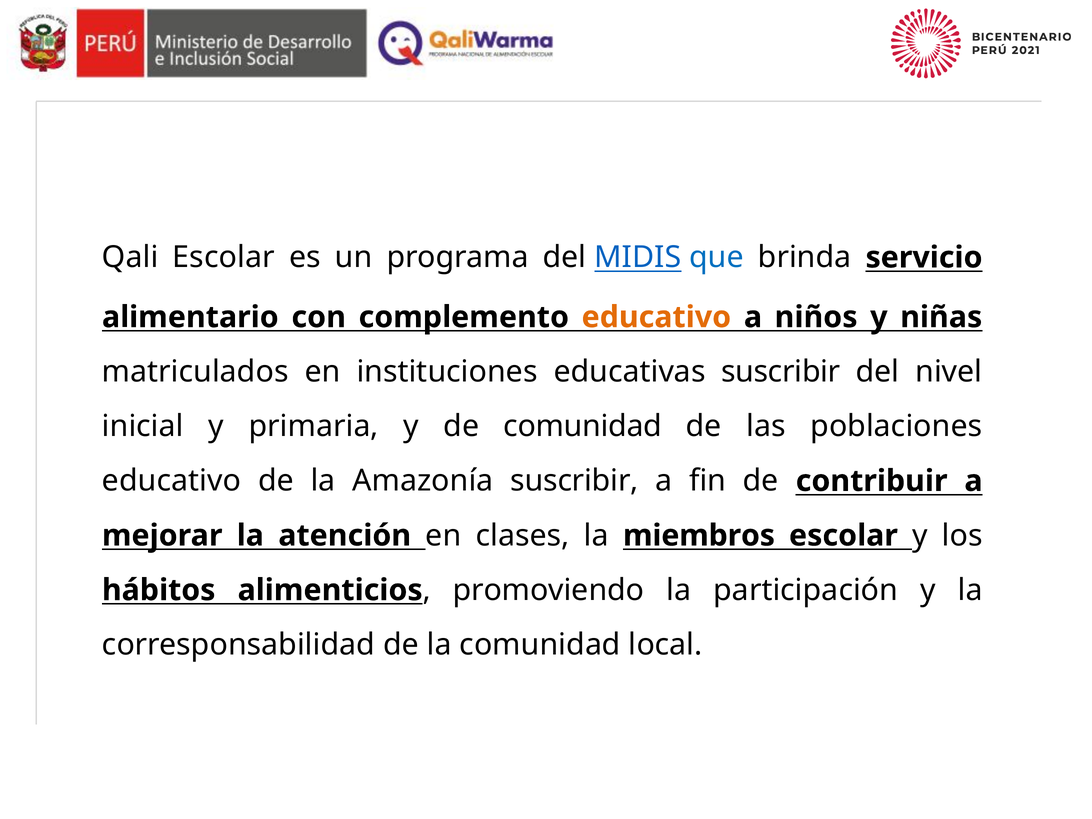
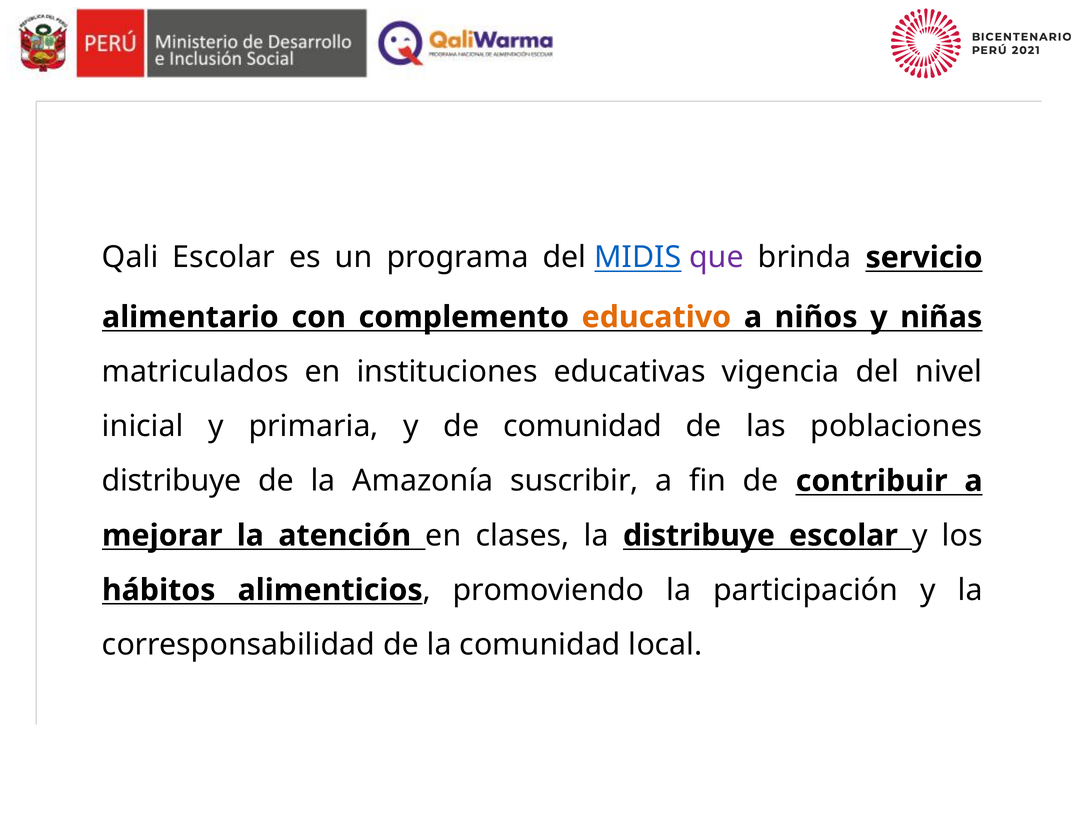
que colour: blue -> purple
educativas suscribir: suscribir -> vigencia
educativo at (172, 481): educativo -> distribuye
la miembros: miembros -> distribuye
